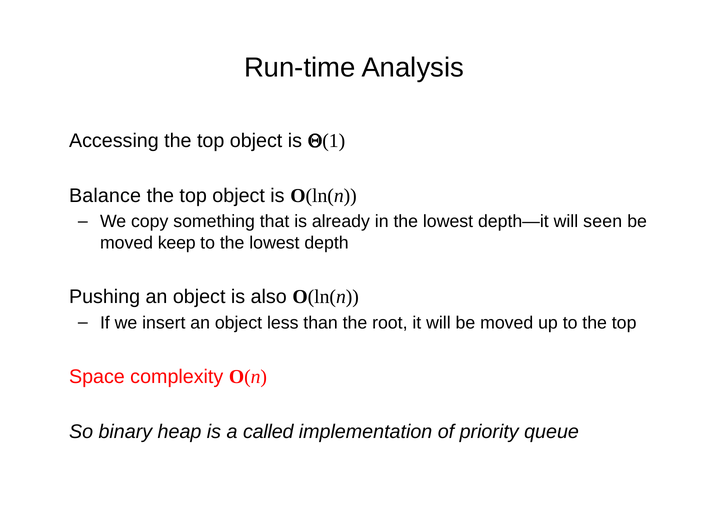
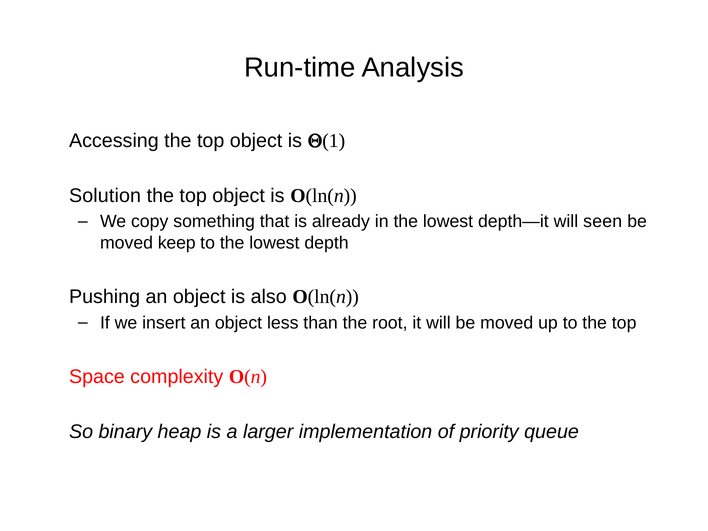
Balance: Balance -> Solution
called: called -> larger
